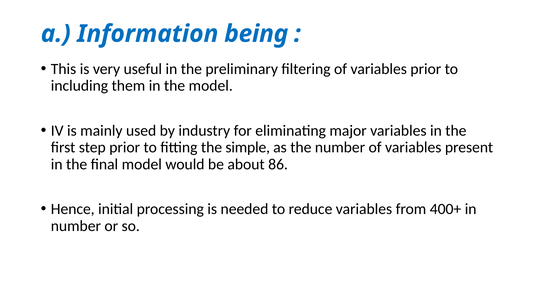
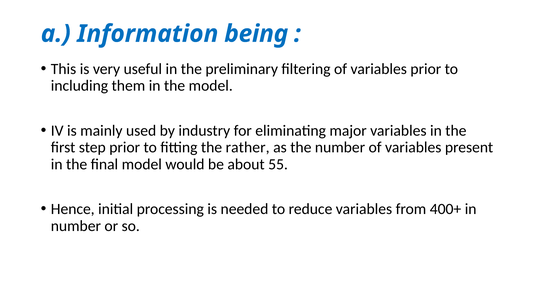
simple: simple -> rather
86: 86 -> 55
